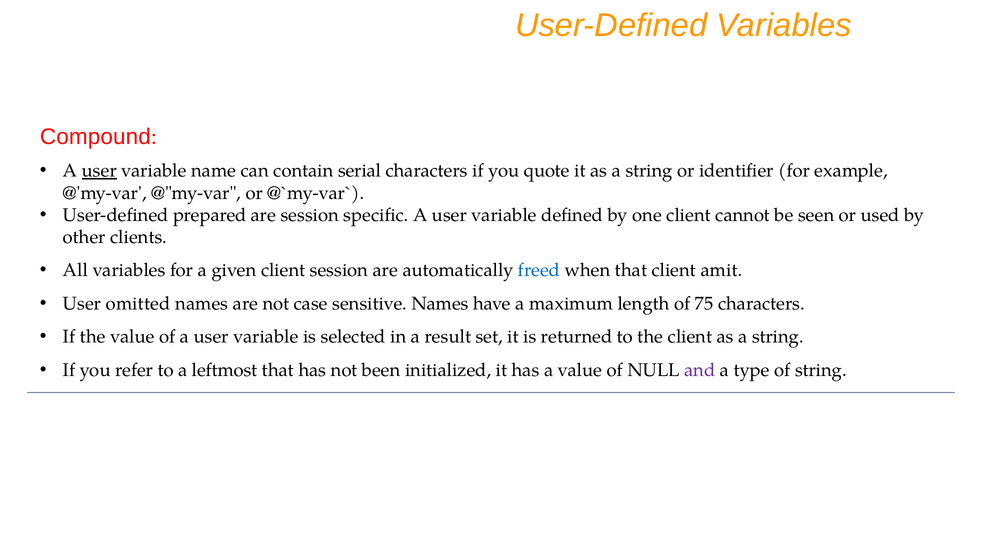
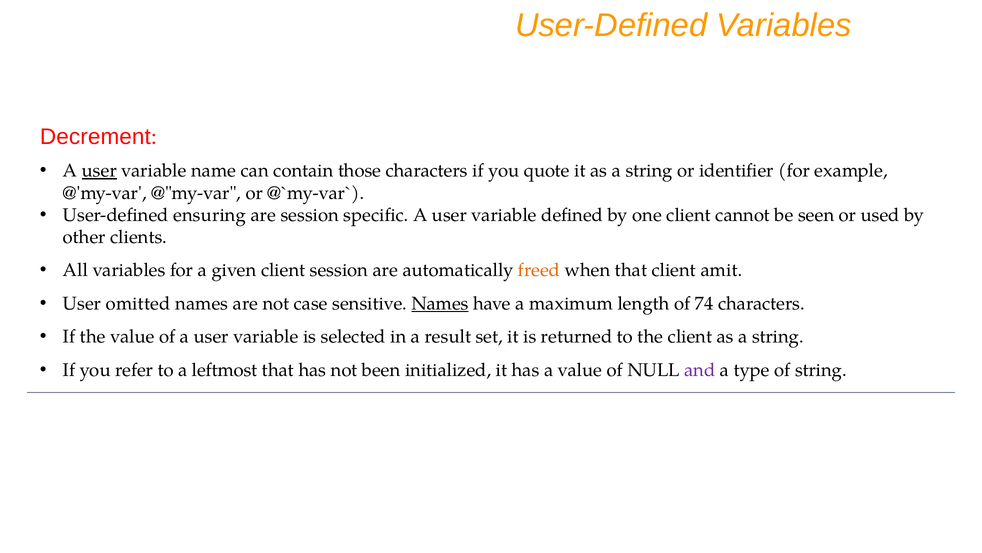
Compound: Compound -> Decrement
serial: serial -> those
prepared: prepared -> ensuring
freed colour: blue -> orange
Names at (440, 303) underline: none -> present
75: 75 -> 74
